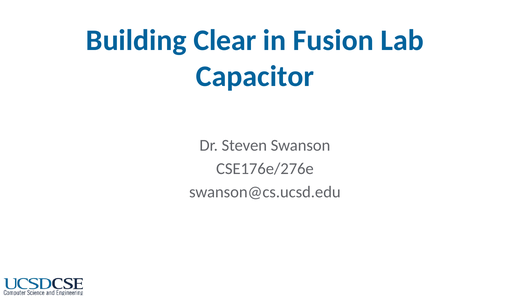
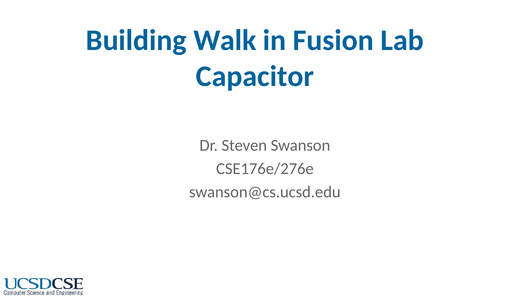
Clear: Clear -> Walk
